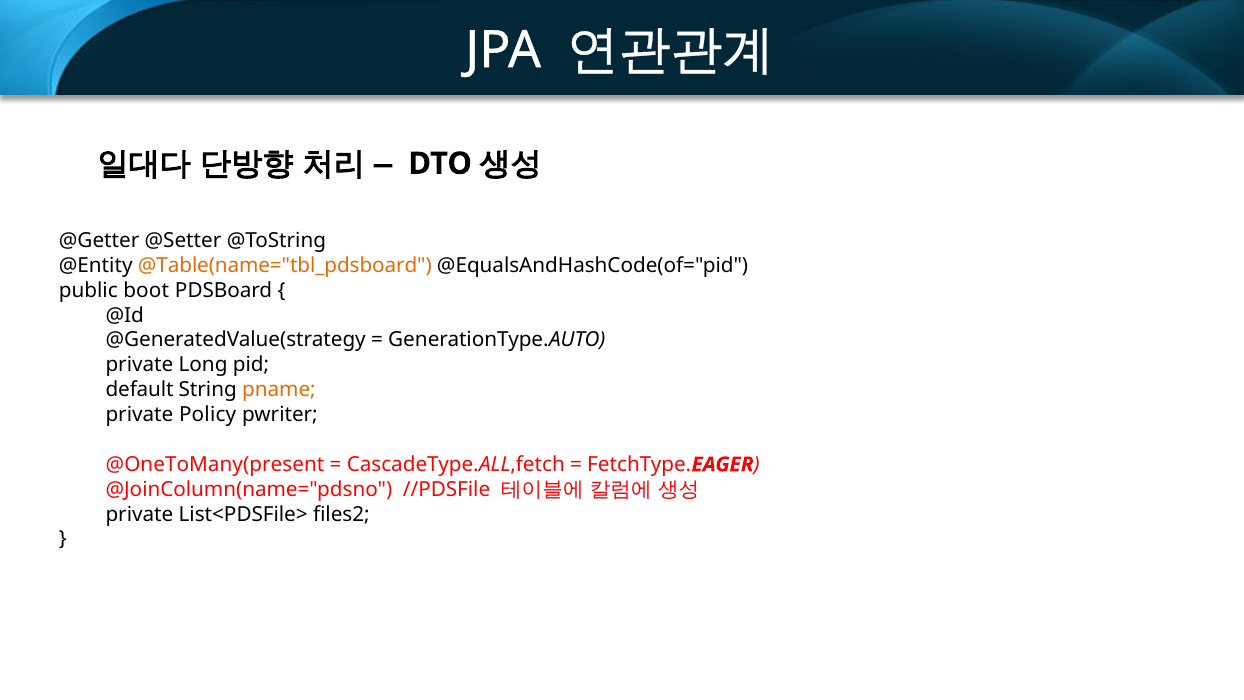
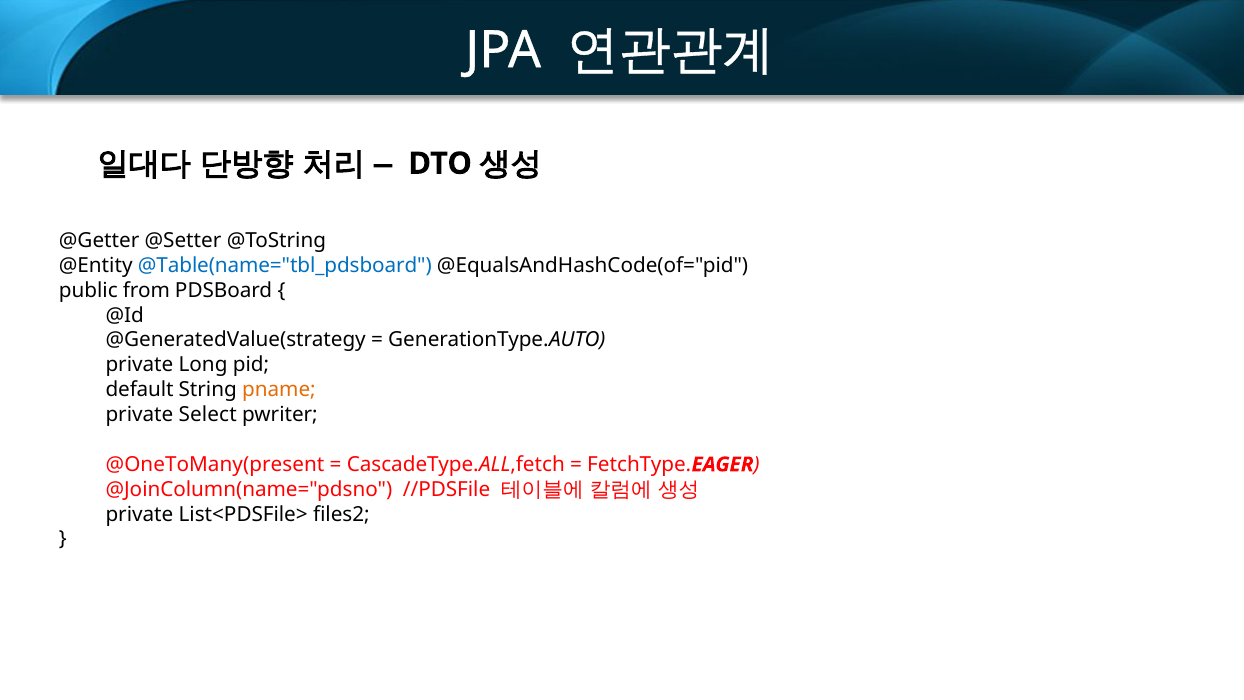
@Table(name="tbl_pdsboard colour: orange -> blue
boot: boot -> from
Policy: Policy -> Select
